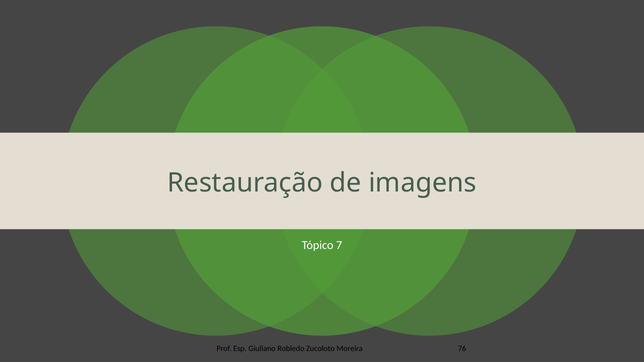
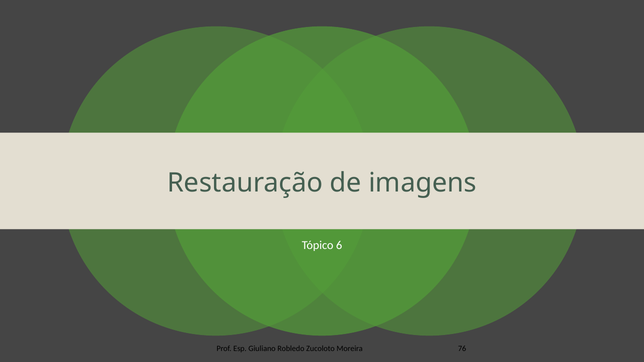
7: 7 -> 6
